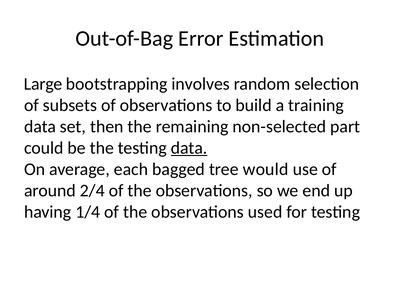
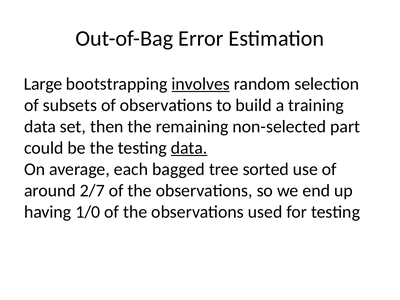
involves underline: none -> present
would: would -> sorted
2/4: 2/4 -> 2/7
1/4: 1/4 -> 1/0
